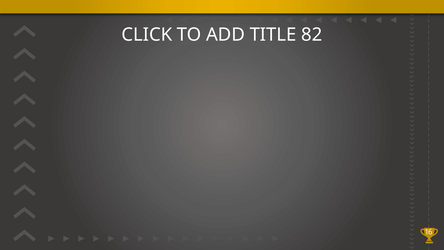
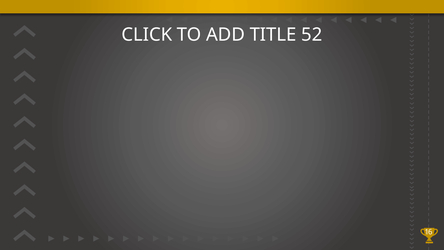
82: 82 -> 52
